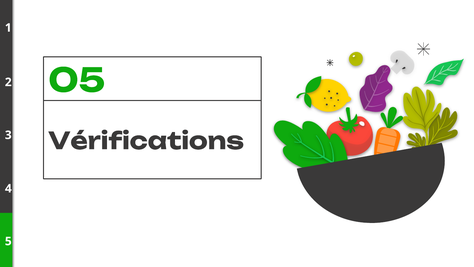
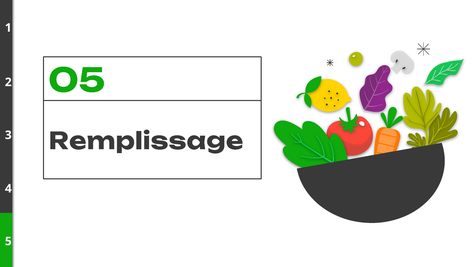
Vérifications: Vérifications -> Remplissage
